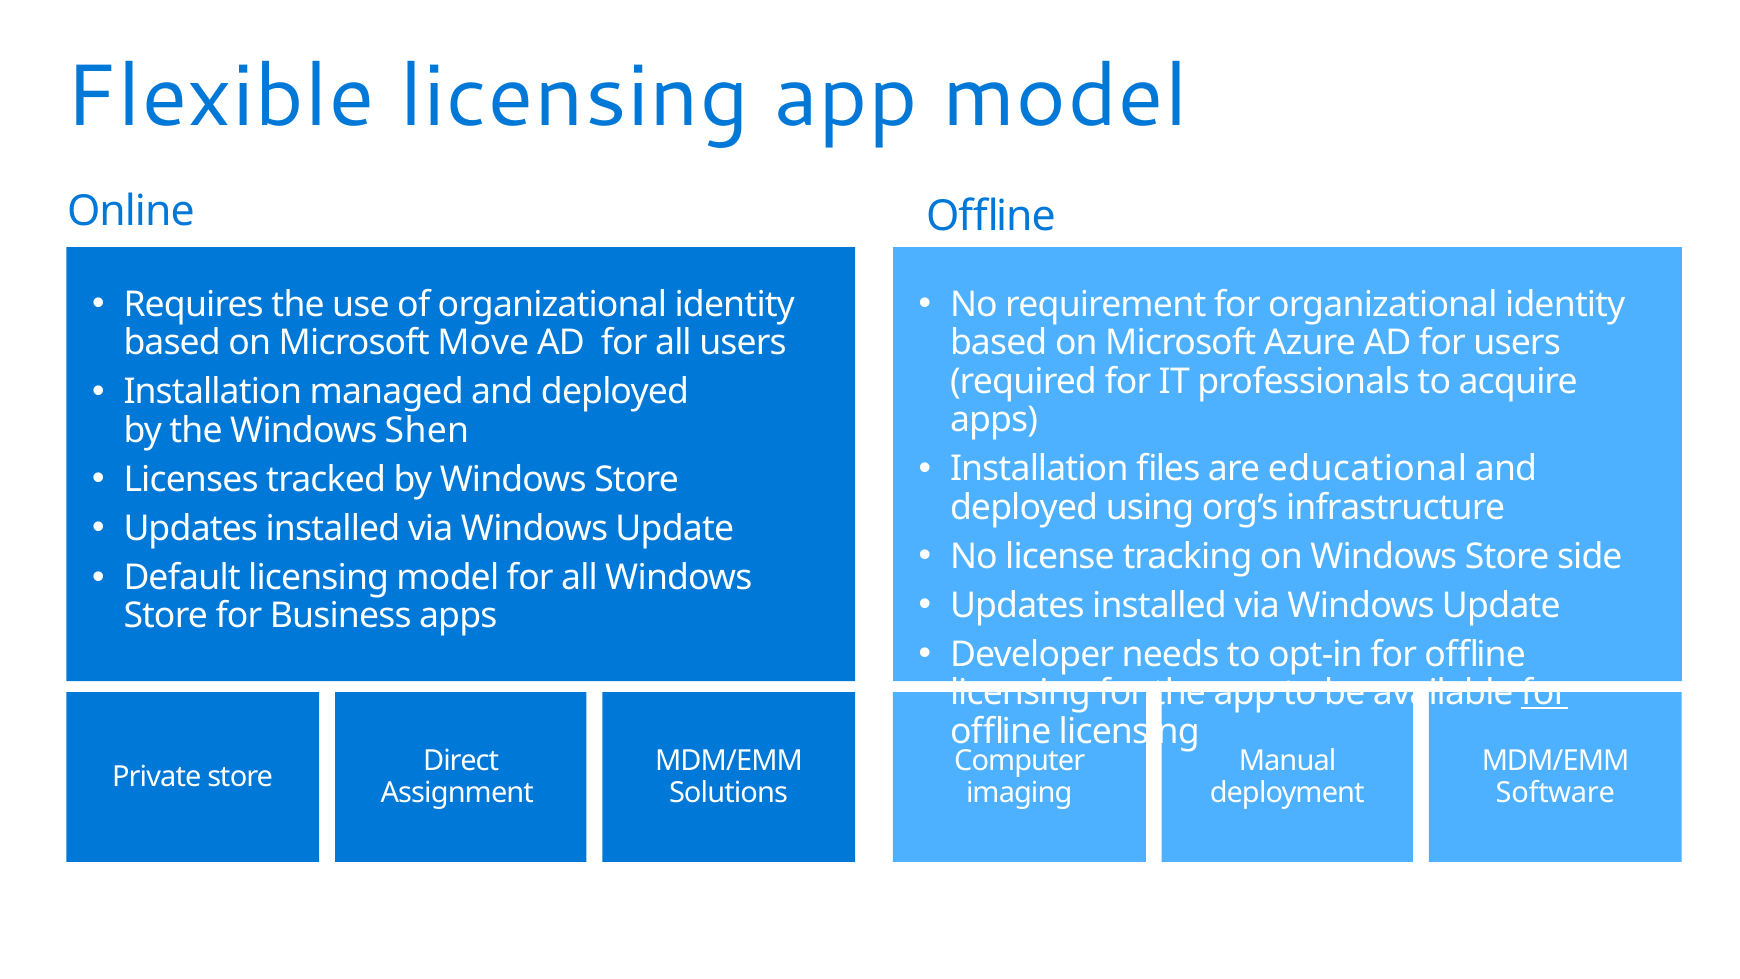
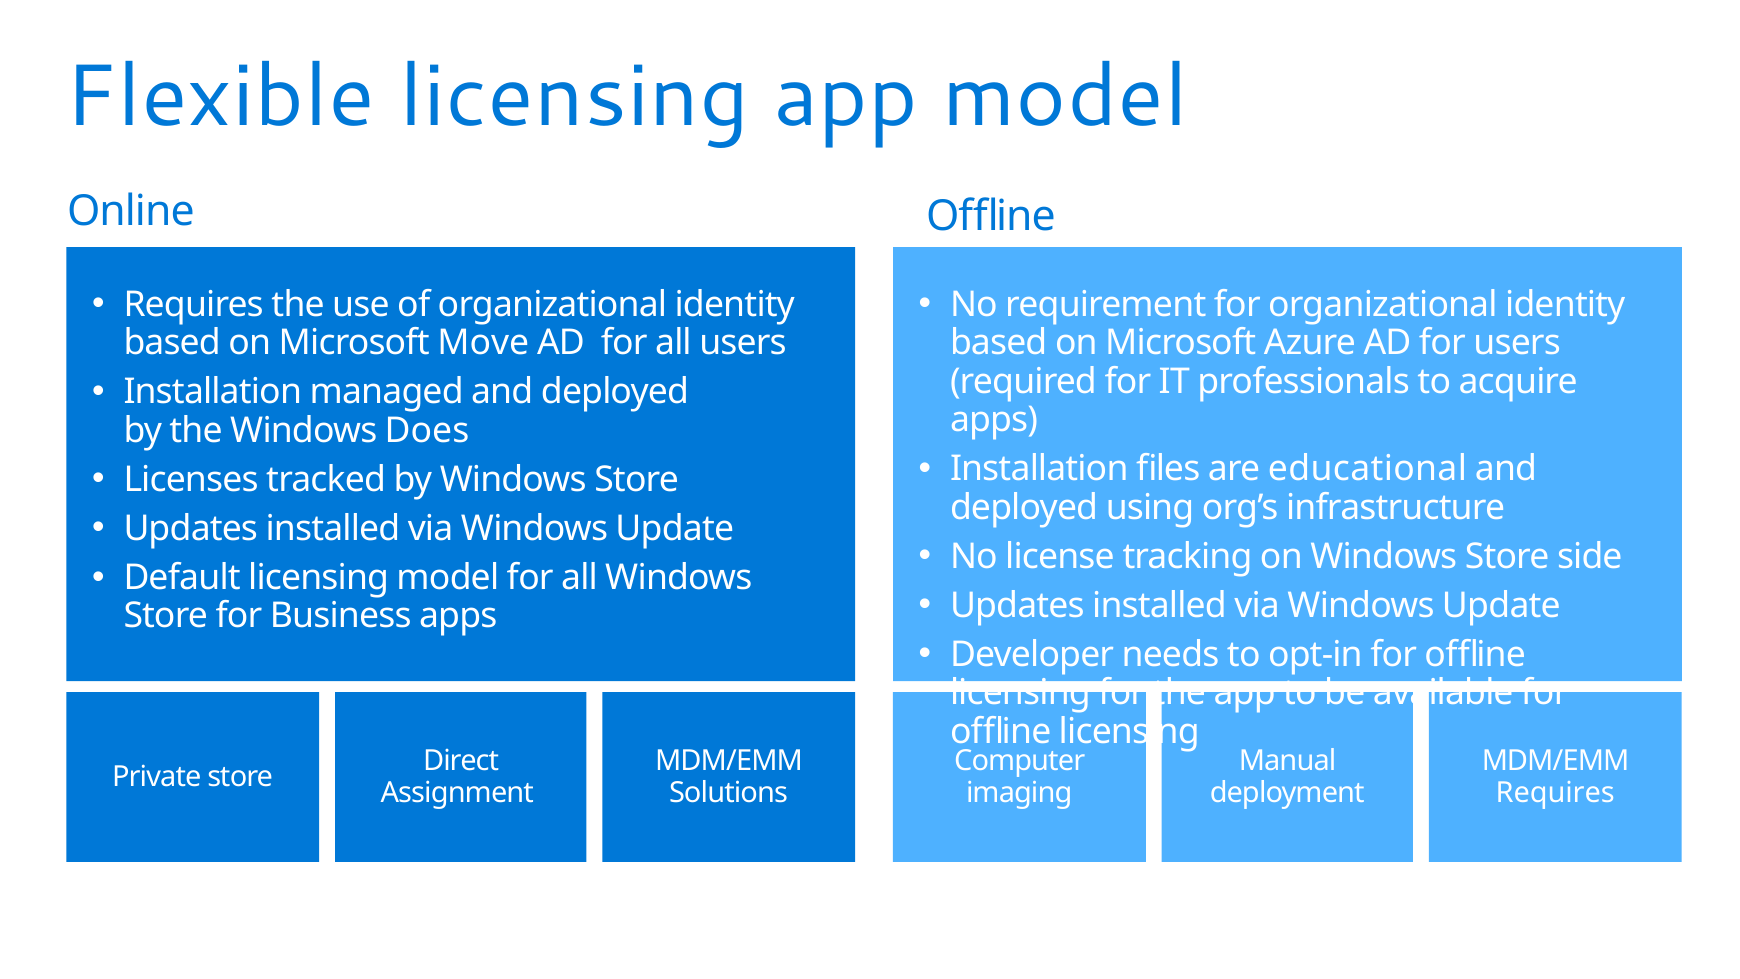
Shen: Shen -> Does
for at (1545, 693) underline: present -> none
Software at (1555, 792): Software -> Requires
